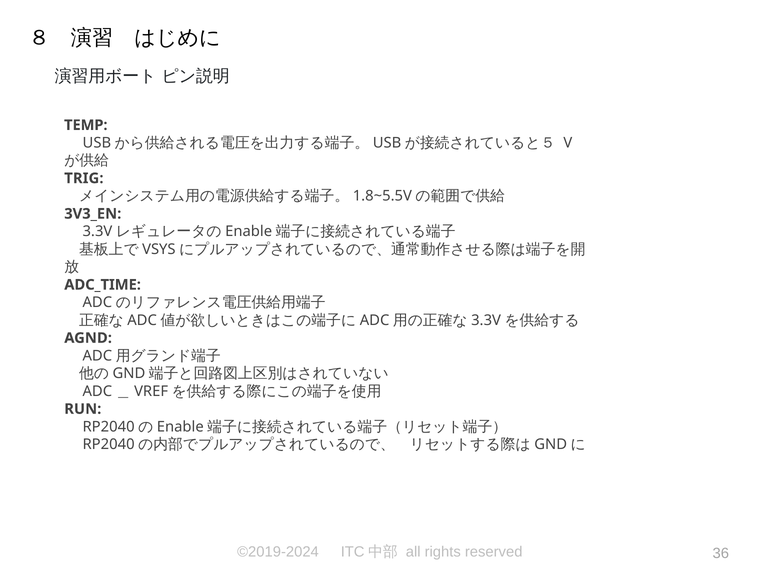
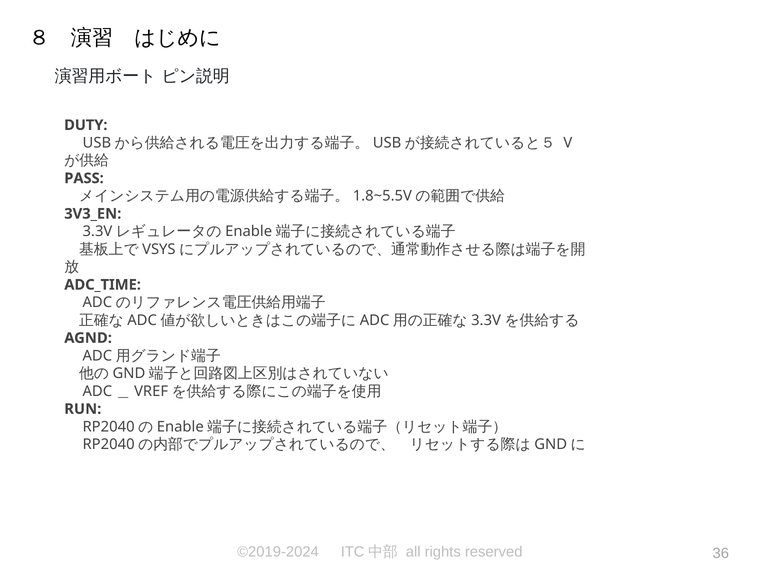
TEMP: TEMP -> DUTY
TRIG: TRIG -> PASS
